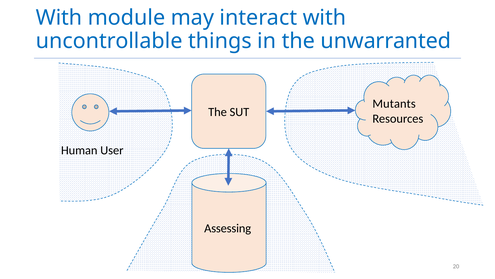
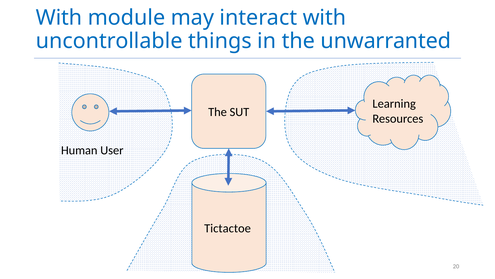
Mutants: Mutants -> Learning
Assessing: Assessing -> Tictactoe
